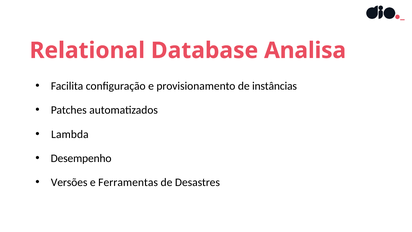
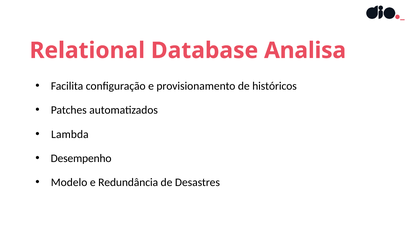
instâncias: instâncias -> históricos
Versões: Versões -> Modelo
Ferramentas: Ferramentas -> Redundância
